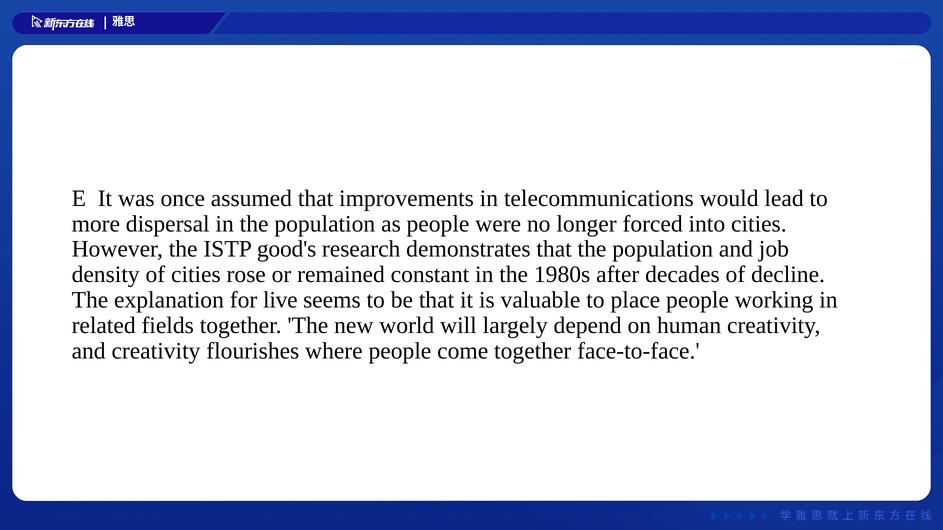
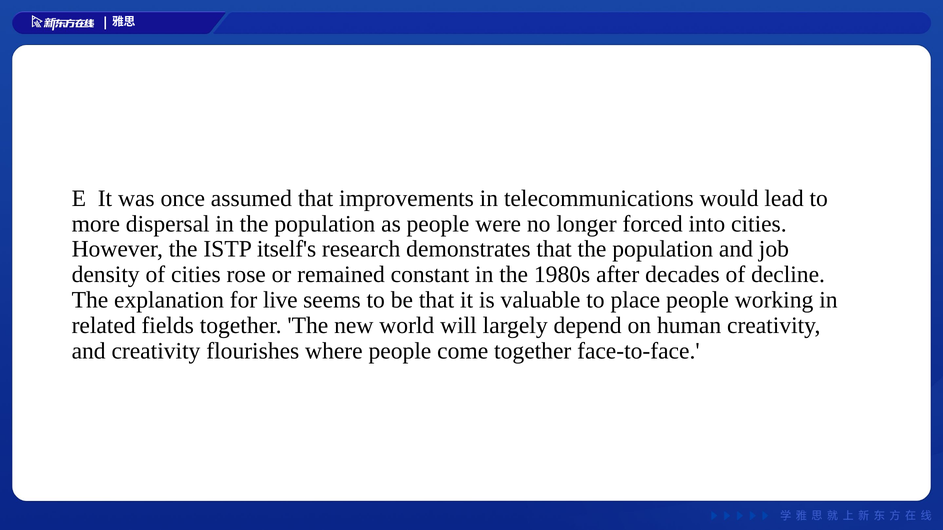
good's: good's -> itself's
